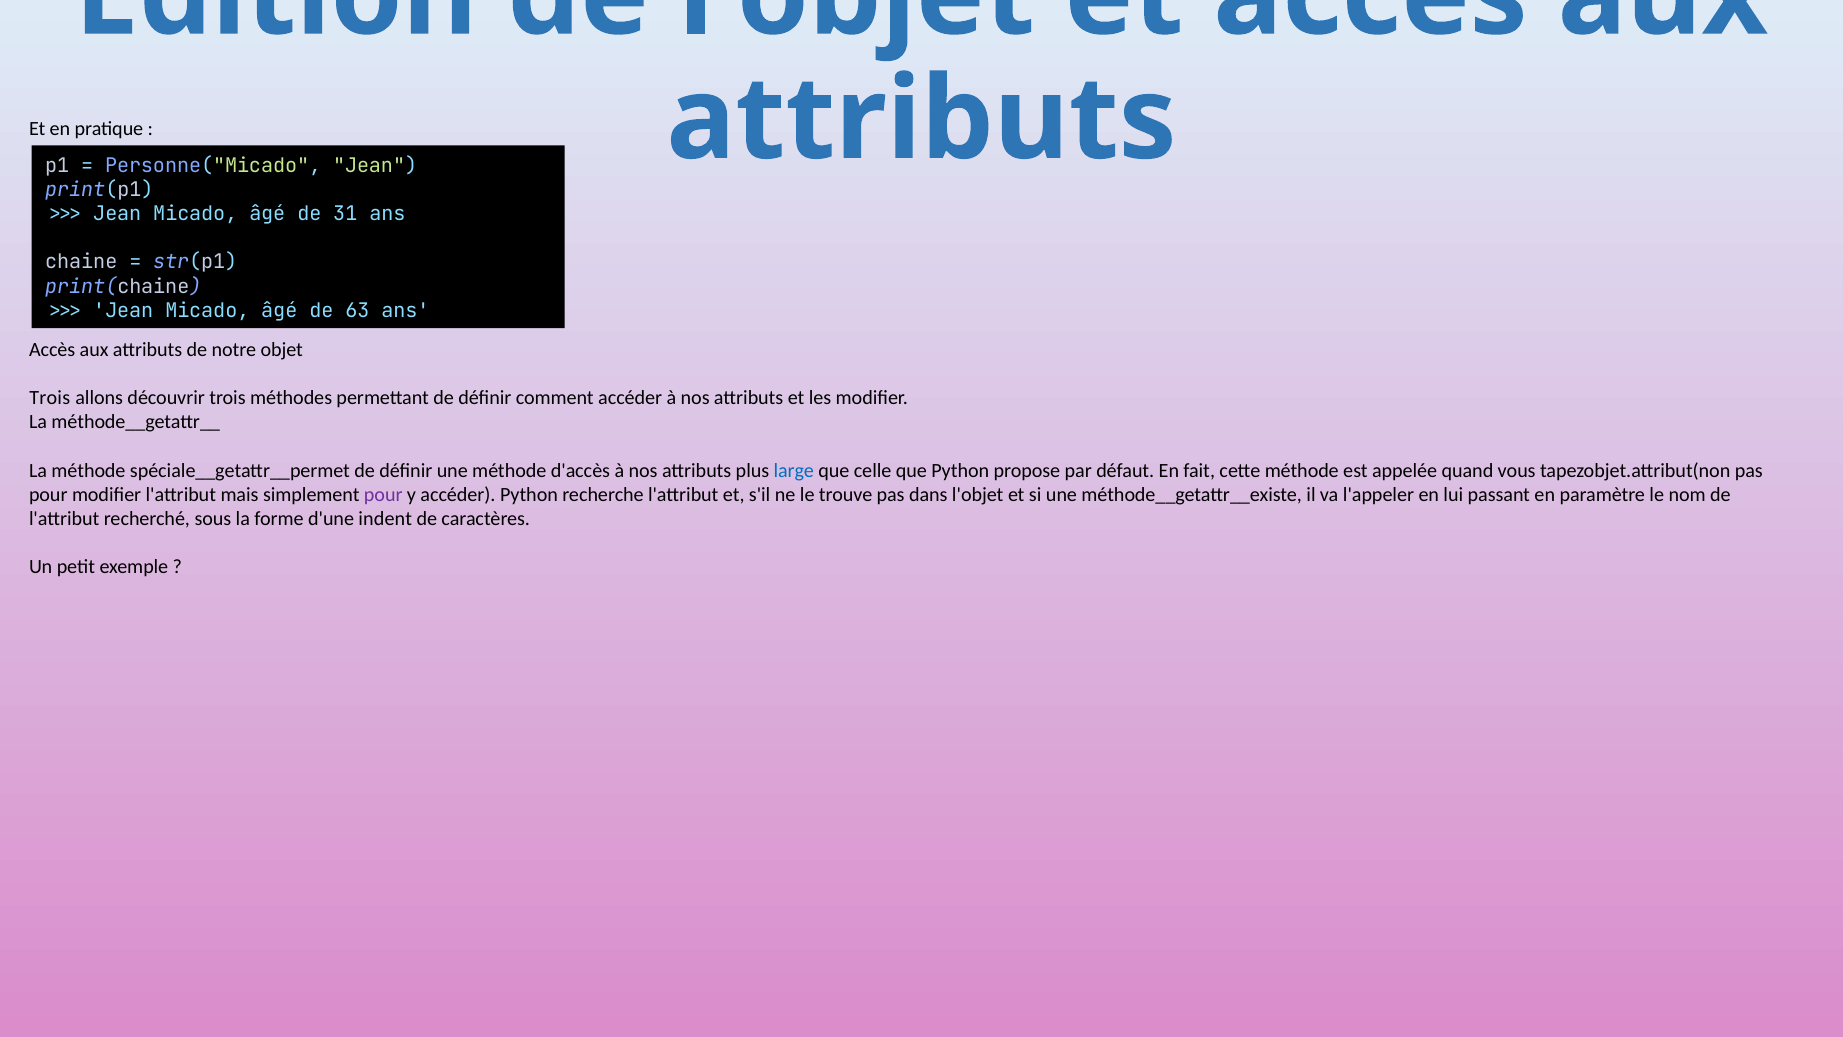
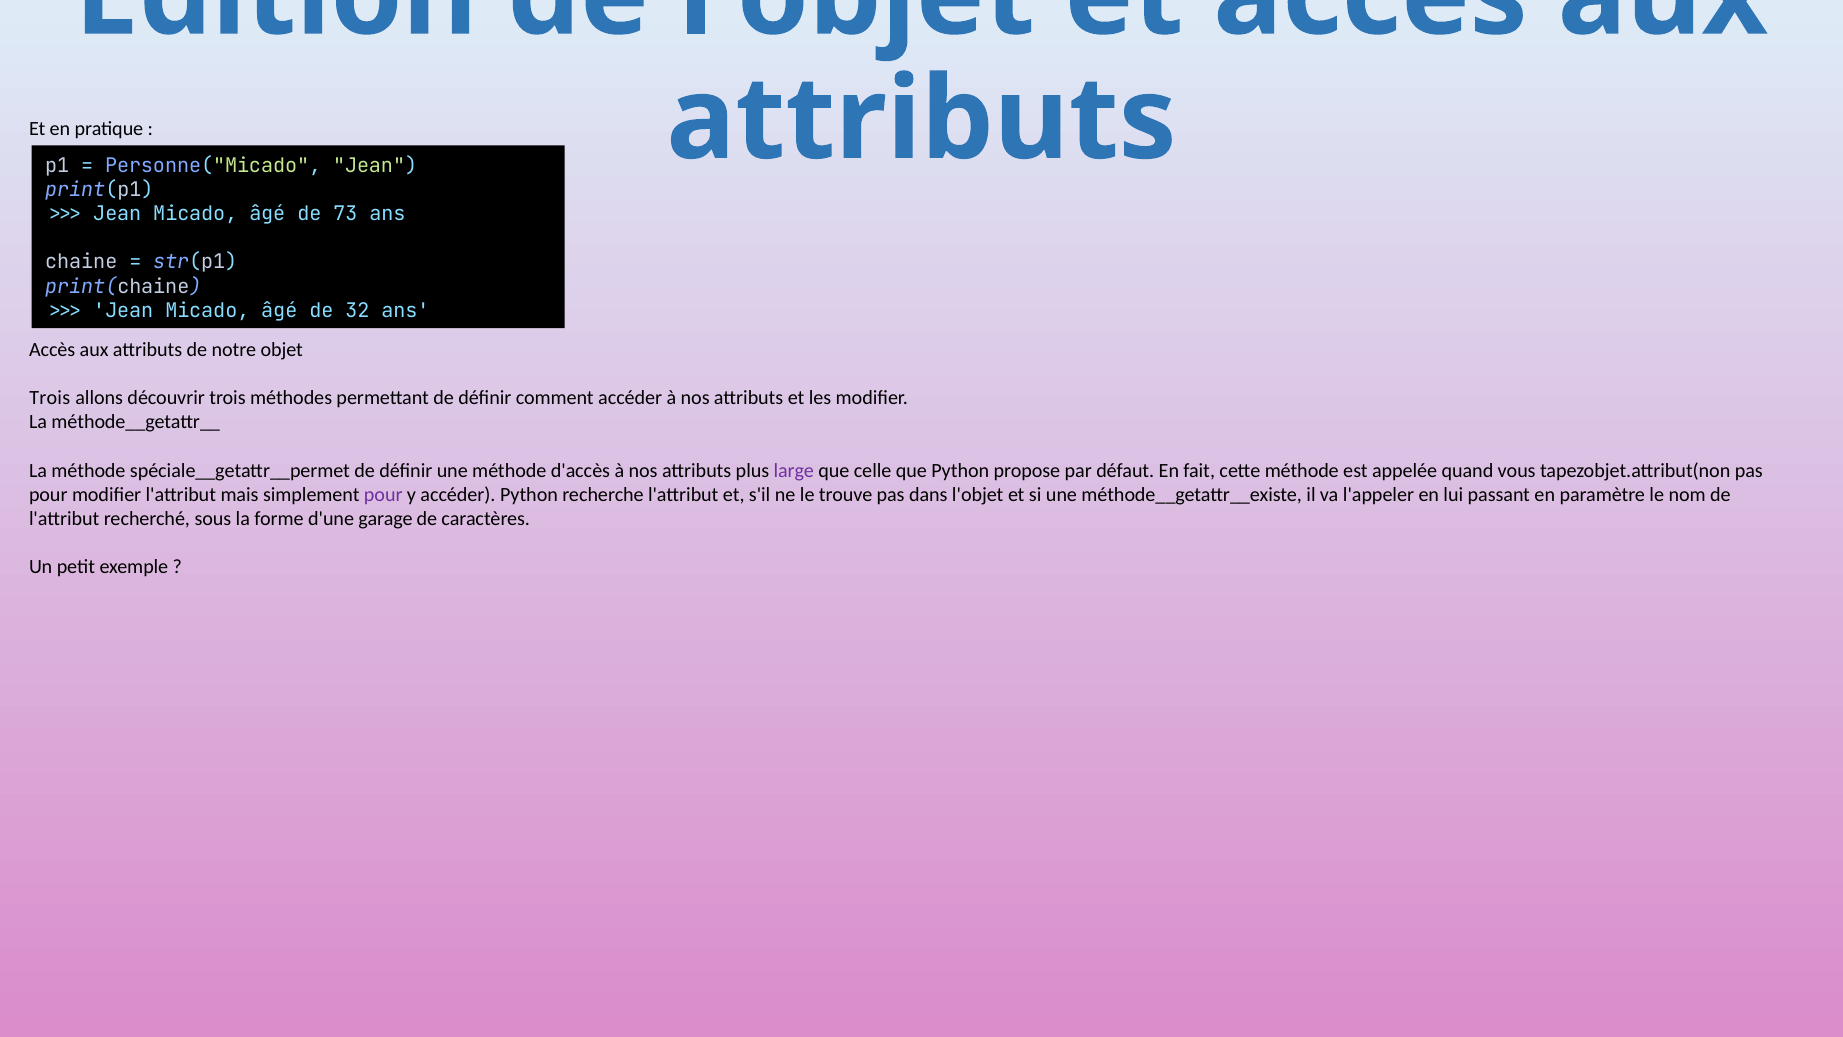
31: 31 -> 73
63: 63 -> 32
large colour: blue -> purple
indent: indent -> garage
